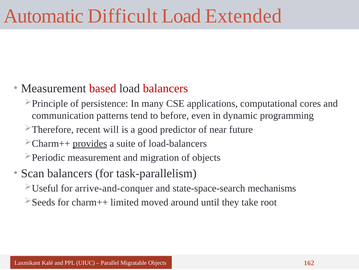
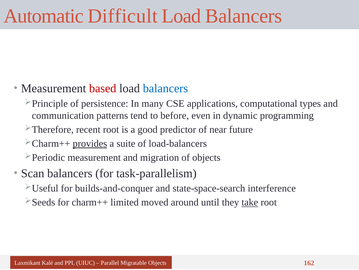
Extended at (243, 16): Extended -> Balancers
balancers at (165, 88) colour: red -> blue
cores: cores -> types
recent will: will -> root
arrive-and-conquer: arrive-and-conquer -> builds-and-conquer
mechanisms: mechanisms -> interference
take underline: none -> present
